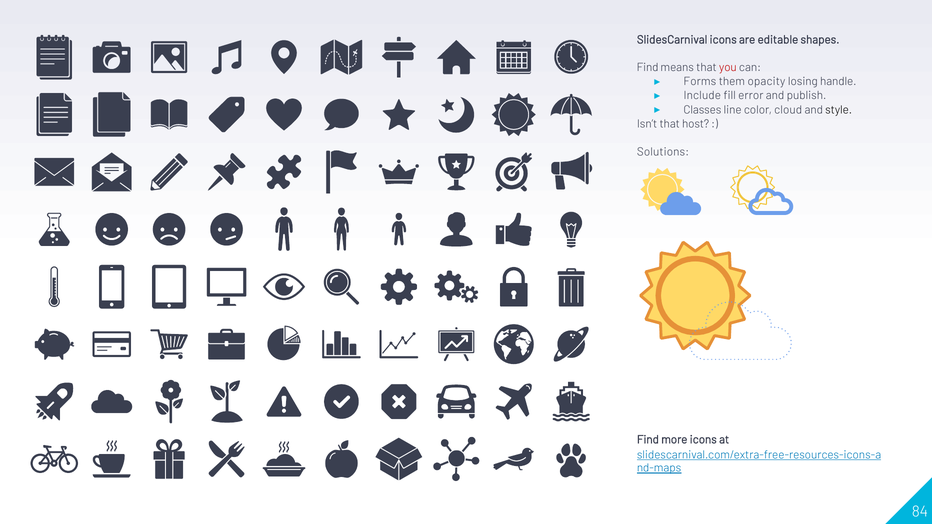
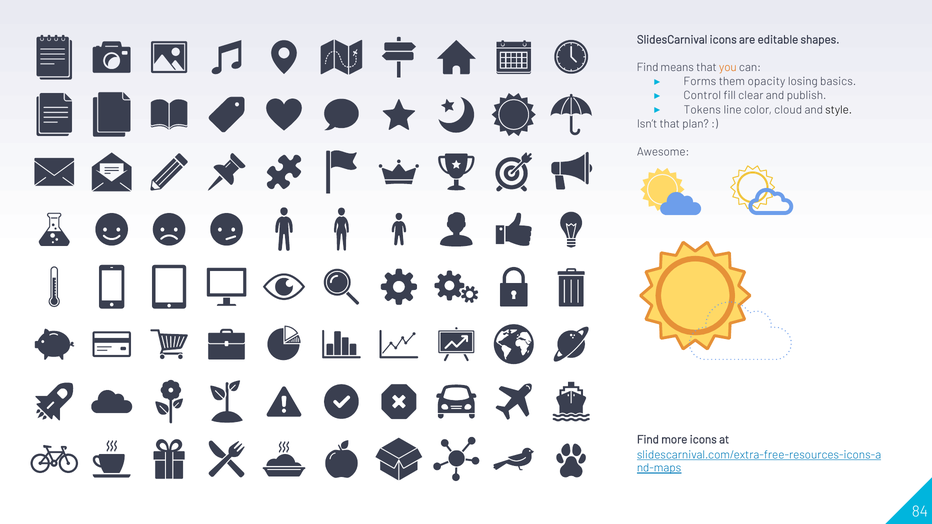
you colour: red -> orange
handle: handle -> basics
Include: Include -> Control
error: error -> clear
Classes: Classes -> Tokens
host: host -> plan
Solutions: Solutions -> Awesome
